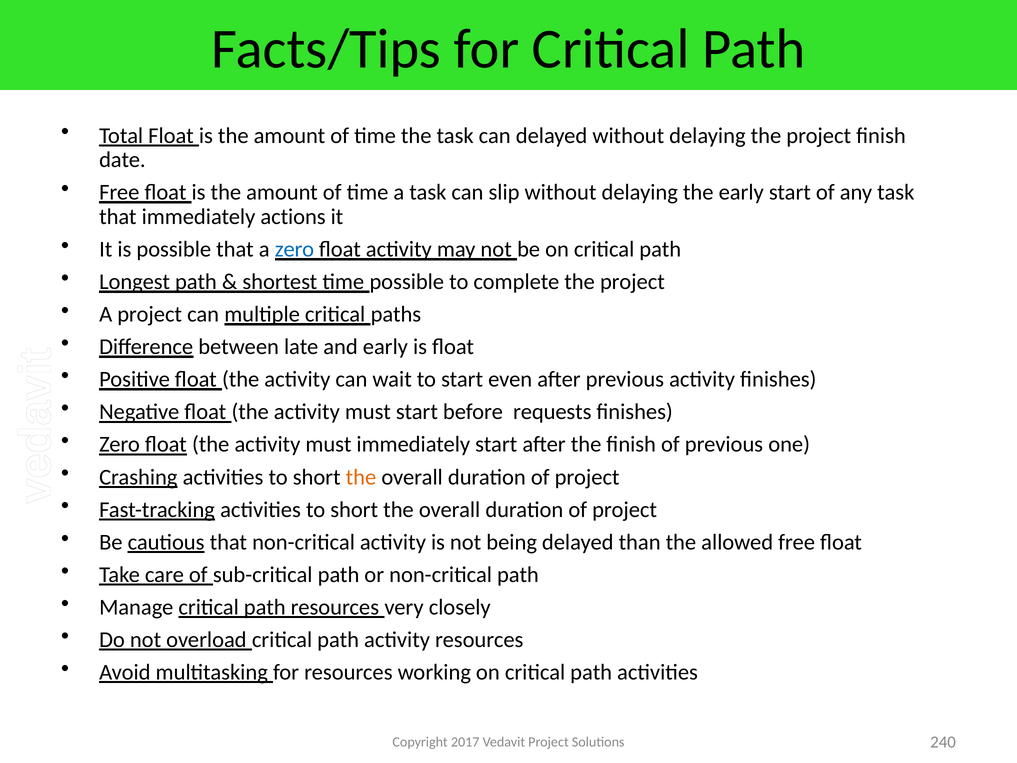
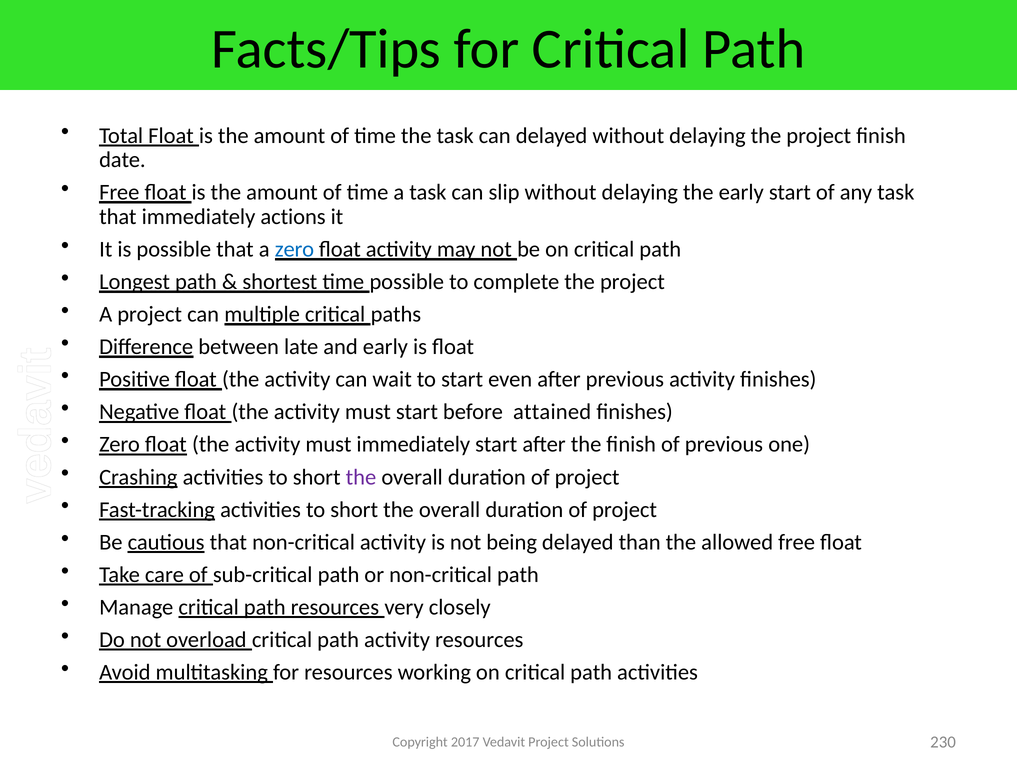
requests: requests -> attained
the at (361, 477) colour: orange -> purple
240: 240 -> 230
